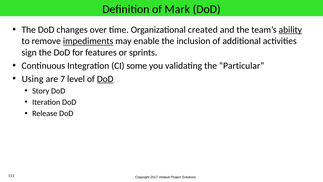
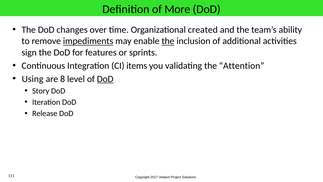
Mark: Mark -> More
ability underline: present -> none
the at (168, 41) underline: none -> present
some: some -> items
Particular: Particular -> Attention
7: 7 -> 8
